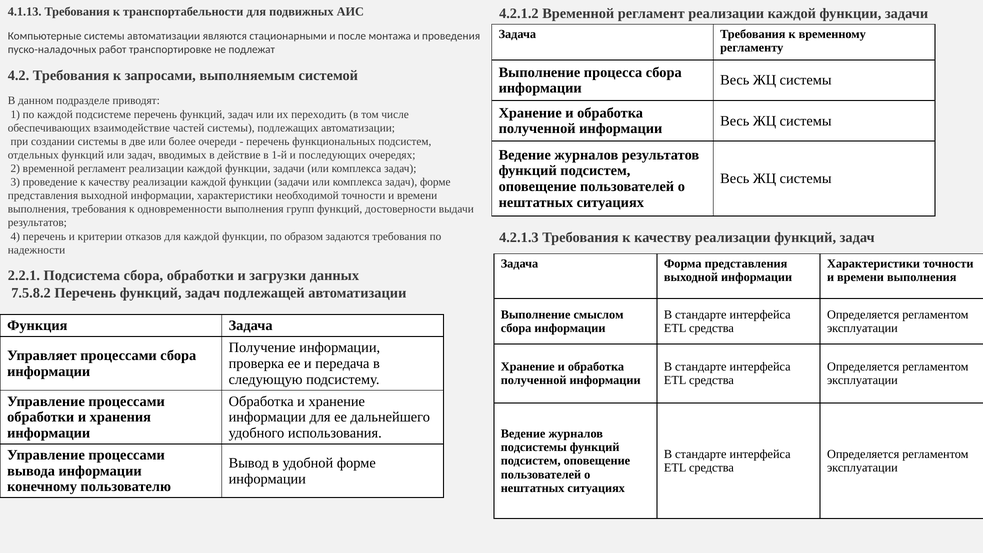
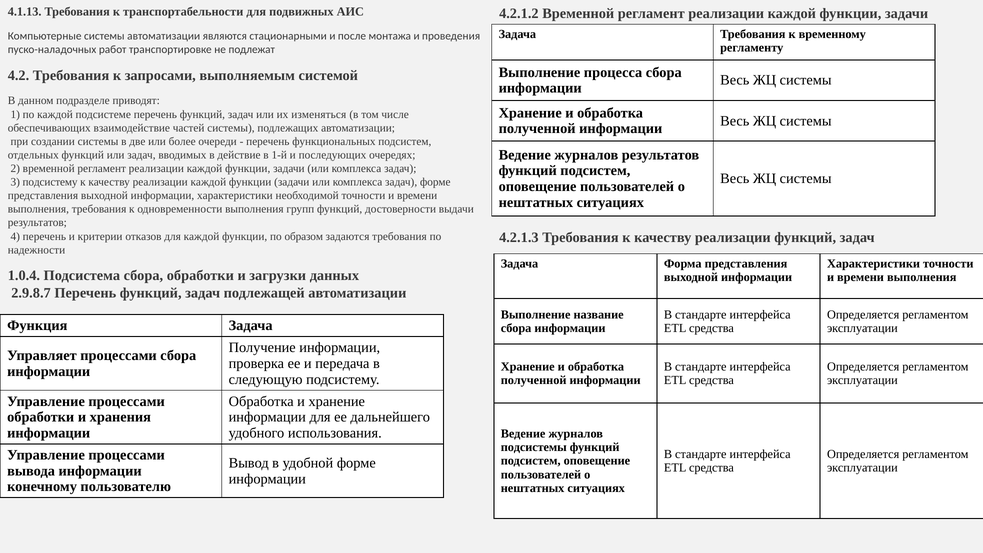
переходить: переходить -> изменяться
3 проведение: проведение -> подсистему
2.2.1: 2.2.1 -> 1.0.4
7.5.8.2: 7.5.8.2 -> 2.9.8.7
смыслом: смыслом -> название
